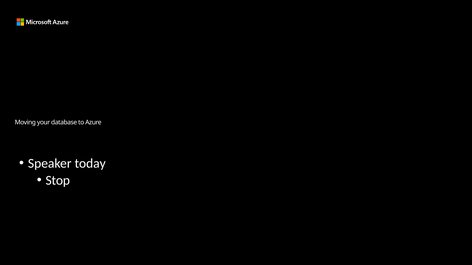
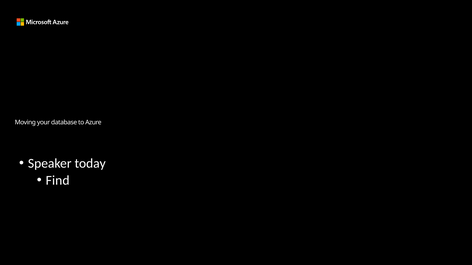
Stop: Stop -> Find
